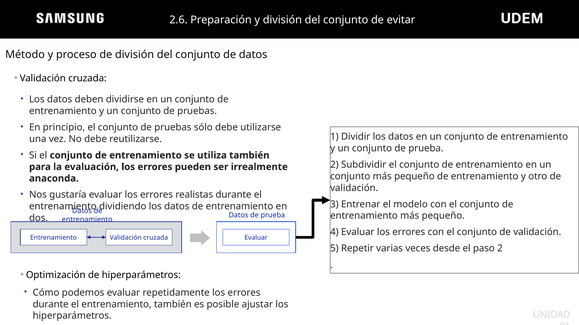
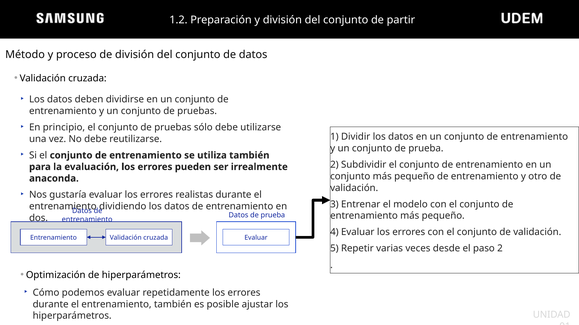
2.6: 2.6 -> 1.2
evitar: evitar -> partir
